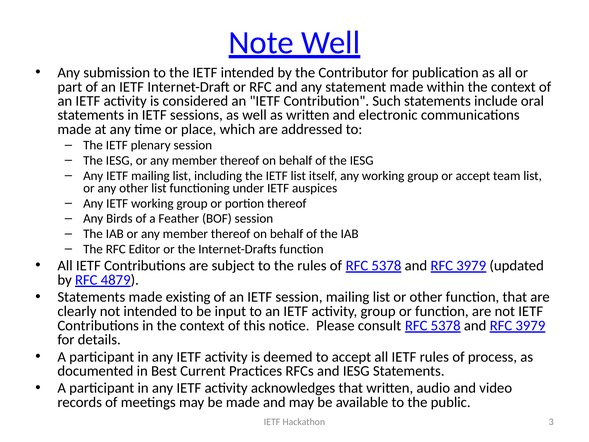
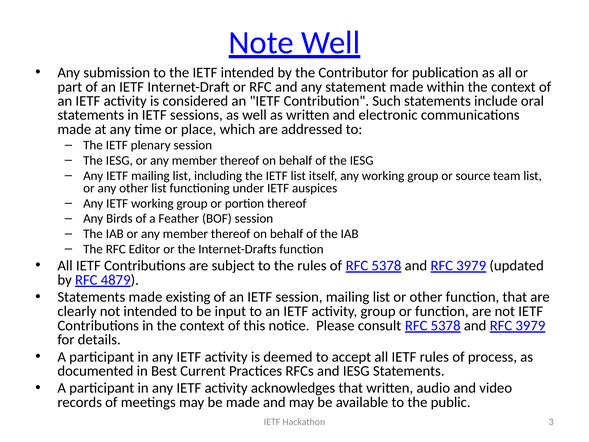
or accept: accept -> source
